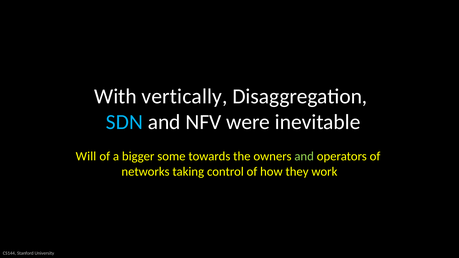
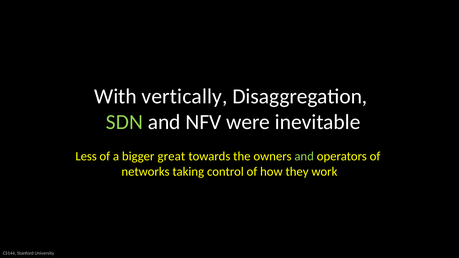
SDN colour: light blue -> light green
Will: Will -> Less
some: some -> great
